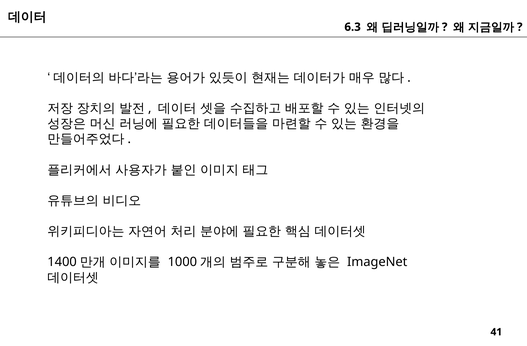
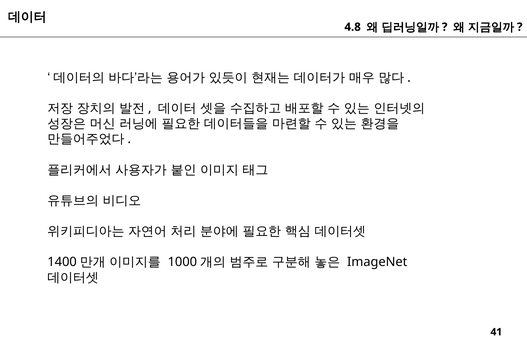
6.3: 6.3 -> 4.8
